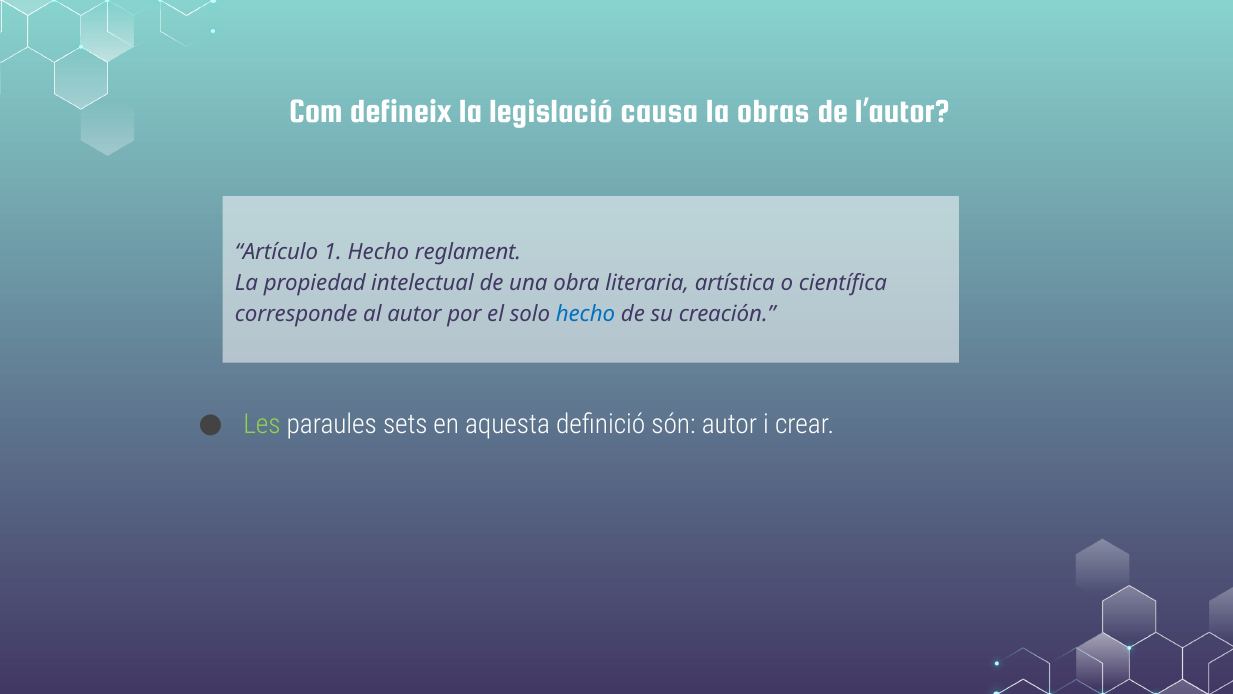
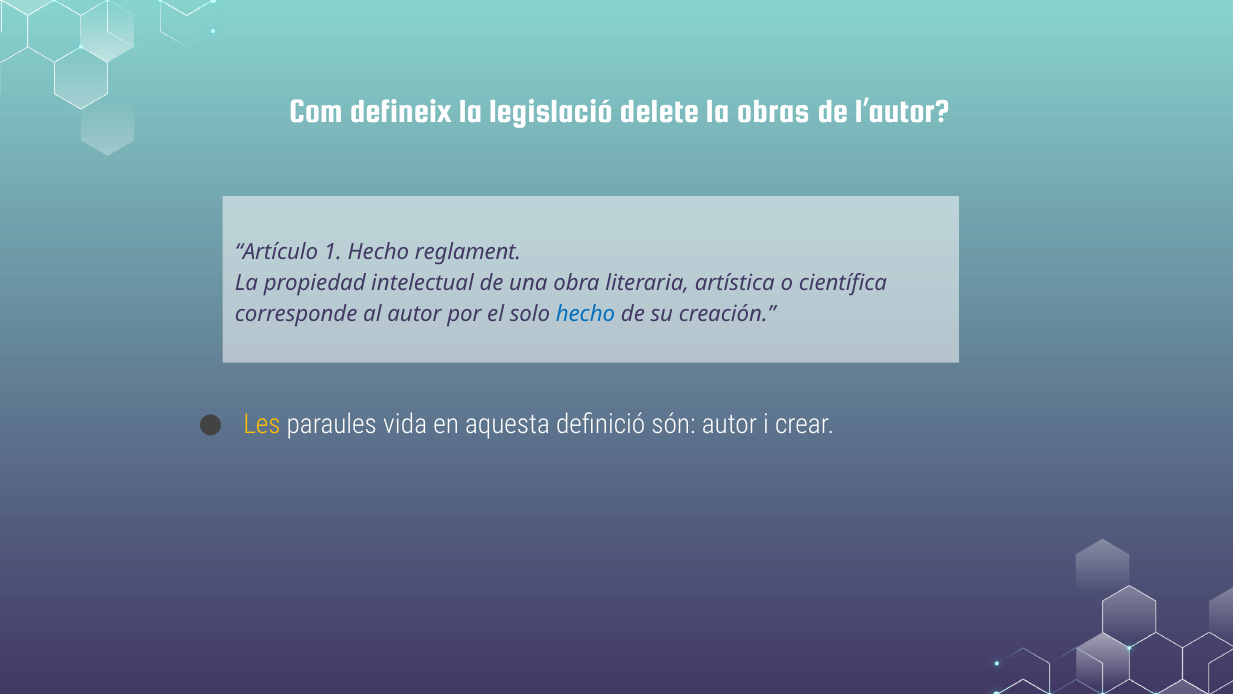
causa: causa -> delete
Les colour: light green -> yellow
sets: sets -> vida
